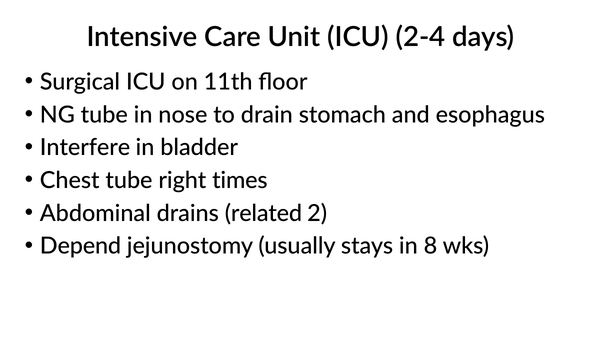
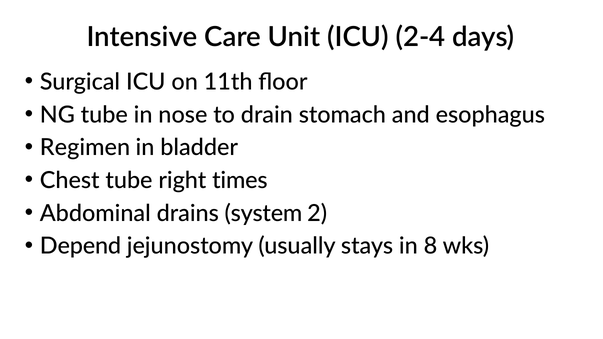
Interfere: Interfere -> Regimen
related: related -> system
